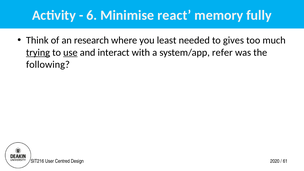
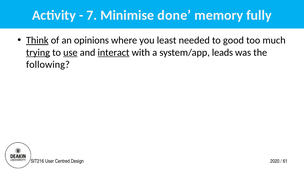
6: 6 -> 7
react: react -> done
Think underline: none -> present
research: research -> opinions
gives: gives -> good
interact underline: none -> present
refer: refer -> leads
